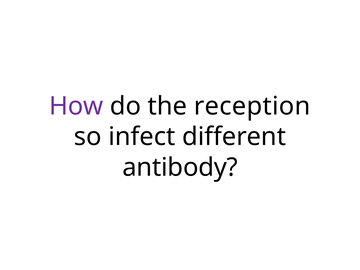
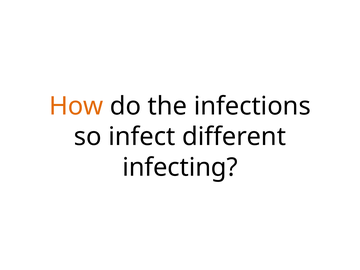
How colour: purple -> orange
reception: reception -> infections
antibody: antibody -> infecting
